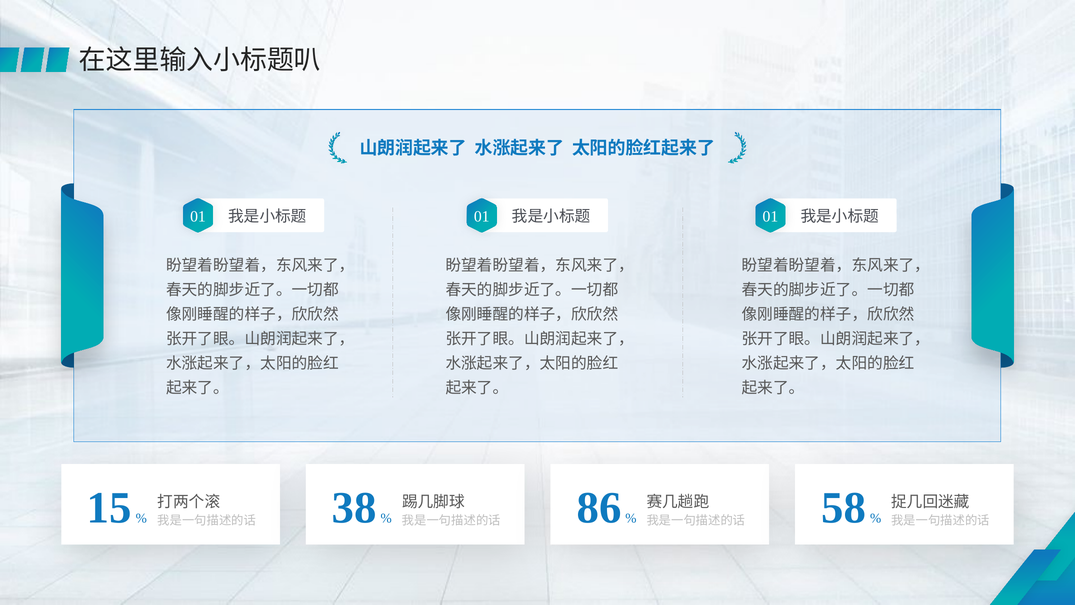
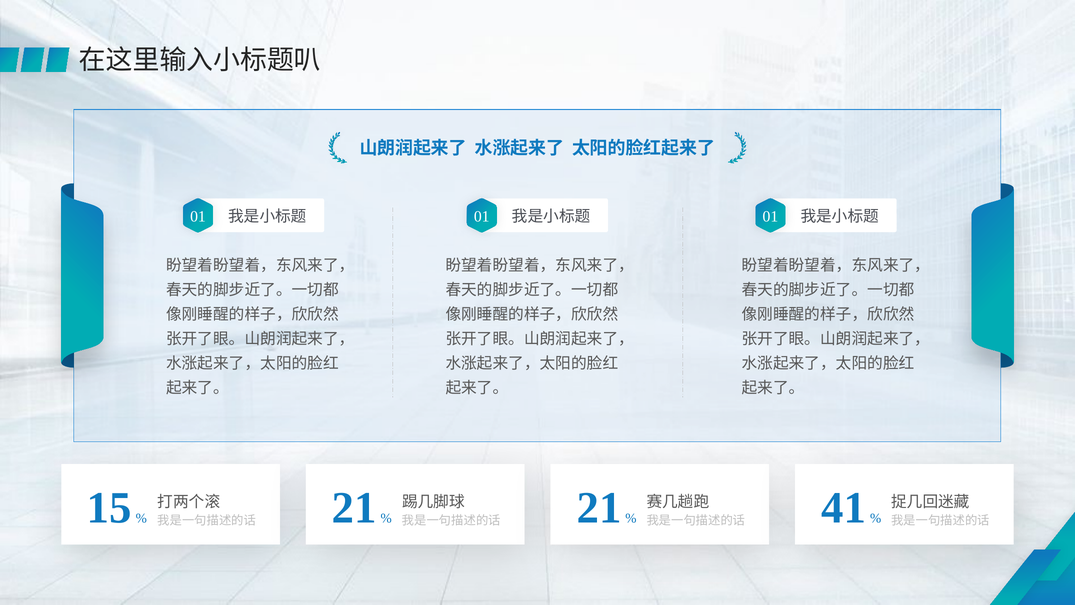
38 at (354, 508): 38 -> 21
86 at (599, 508): 86 -> 21
58: 58 -> 41
